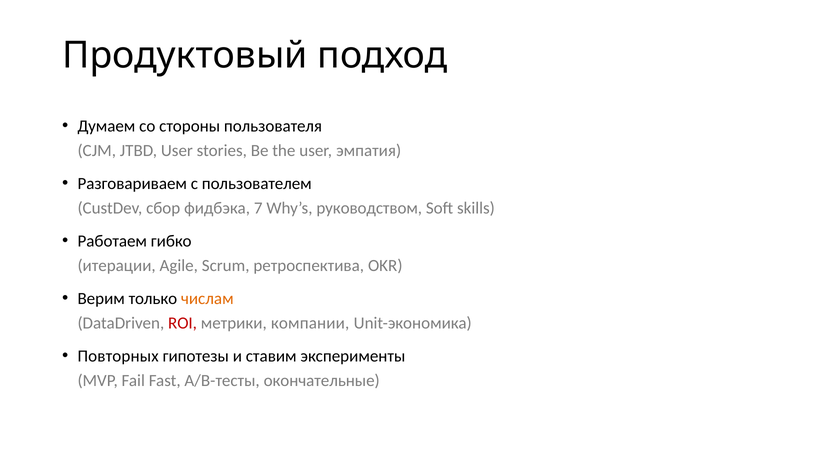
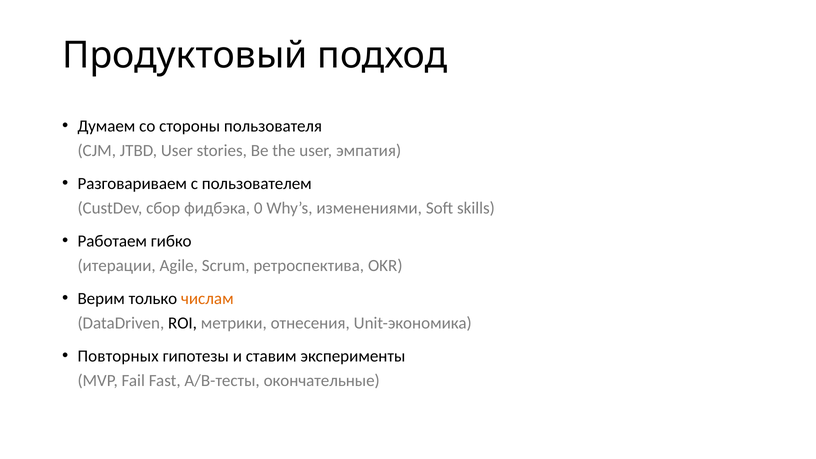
7: 7 -> 0
руководством: руководством -> изменениями
ROI colour: red -> black
компании: компании -> отнесения
